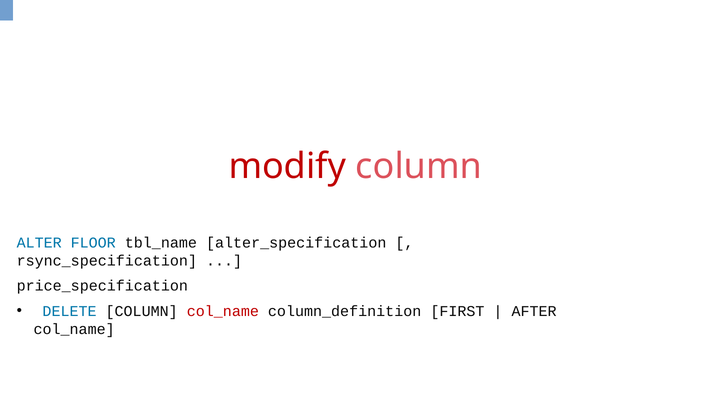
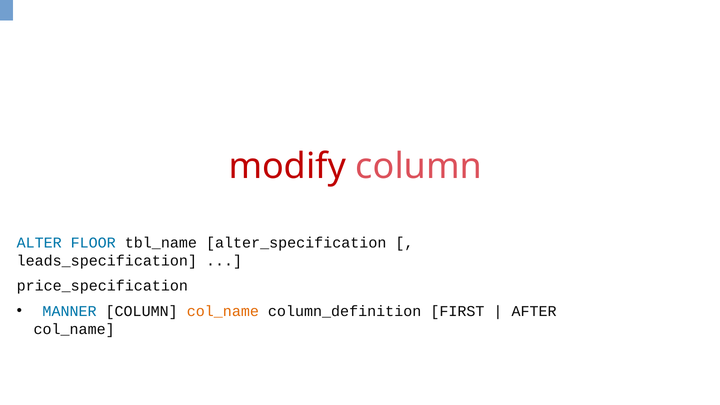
rsync_specification: rsync_specification -> leads_specification
DELETE: DELETE -> MANNER
col_name at (223, 311) colour: red -> orange
